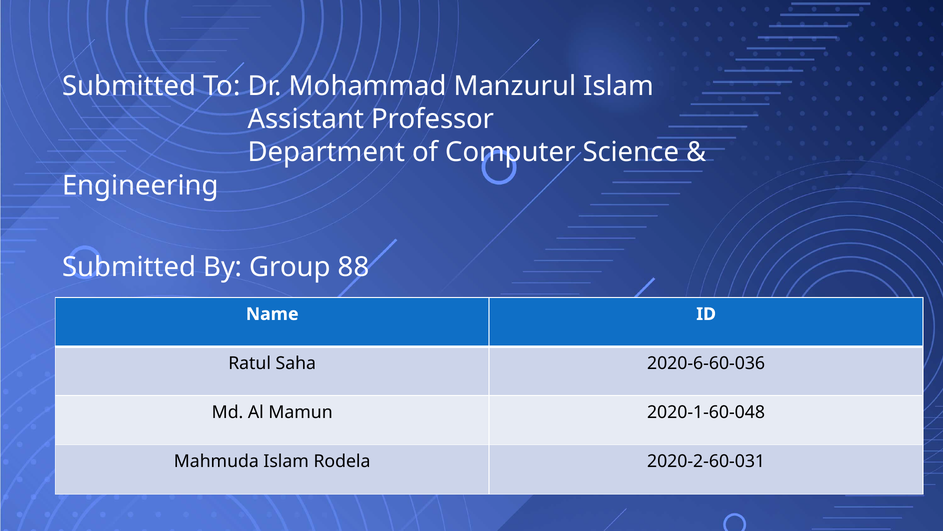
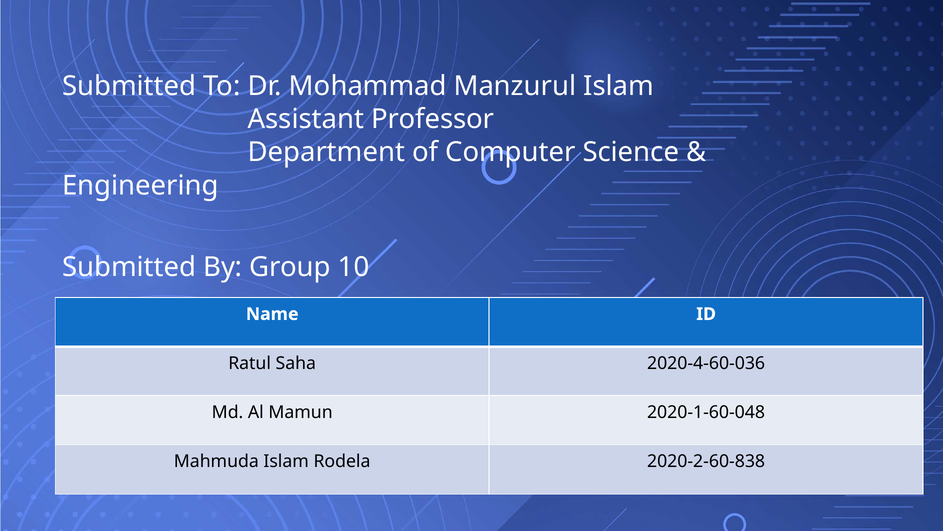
88: 88 -> 10
2020-6-60-036: 2020-6-60-036 -> 2020-4-60-036
2020-2-60-031: 2020-2-60-031 -> 2020-2-60-838
